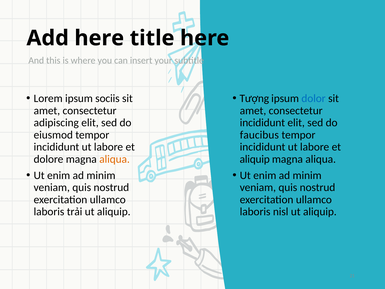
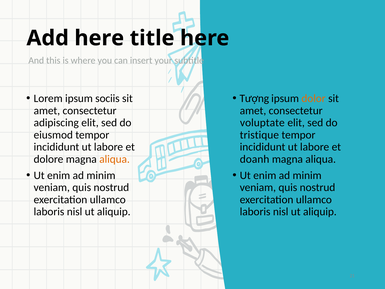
dolor colour: blue -> orange
incididunt at (262, 123): incididunt -> voluptate
faucibus: faucibus -> tristique
aliquip at (255, 159): aliquip -> doanh
trải at (75, 212): trải -> nisl
